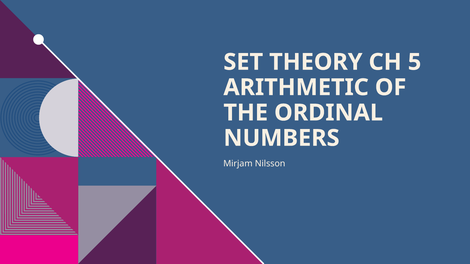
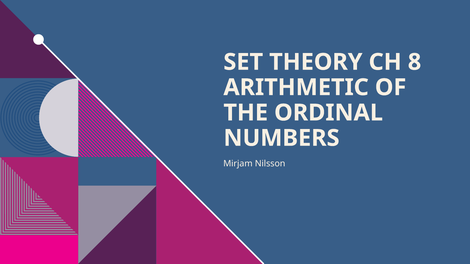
5: 5 -> 8
